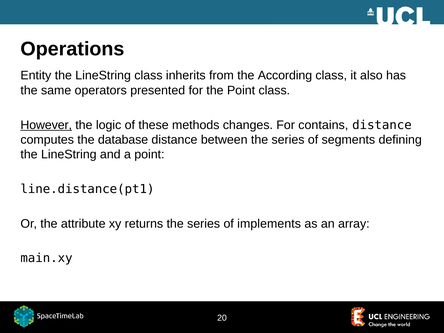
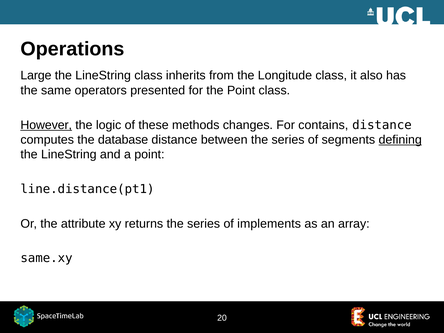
Entity: Entity -> Large
According: According -> Longitude
defining underline: none -> present
main.xy: main.xy -> same.xy
